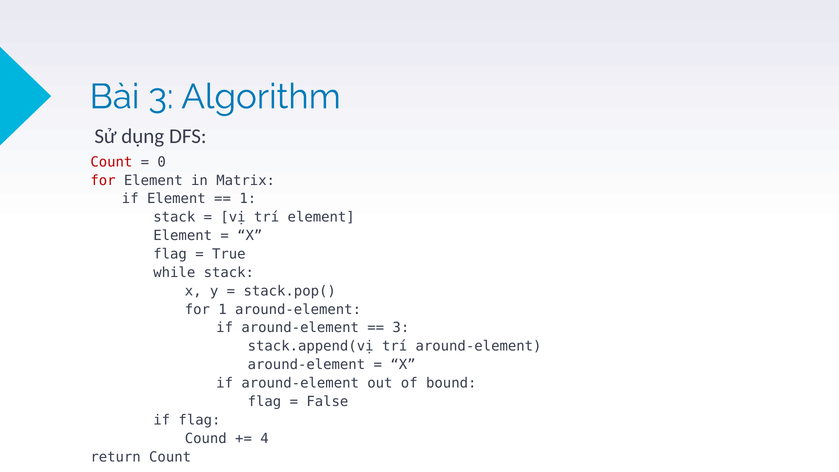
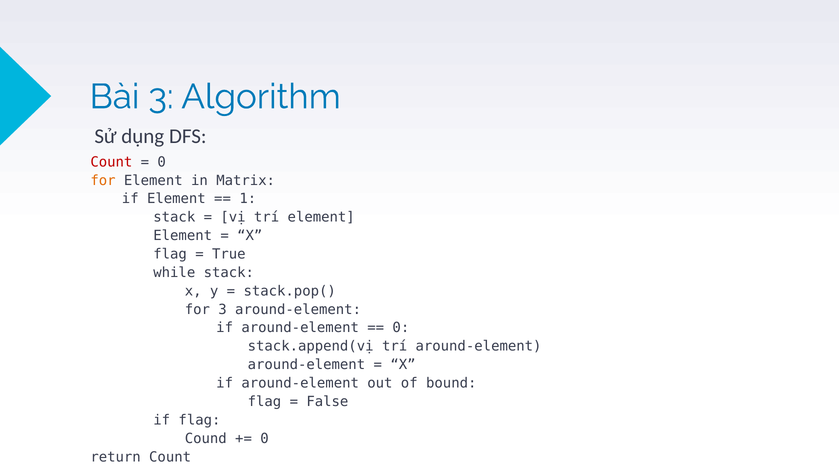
for at (103, 180) colour: red -> orange
for 1: 1 -> 3
3 at (401, 328): 3 -> 0
4 at (264, 438): 4 -> 0
